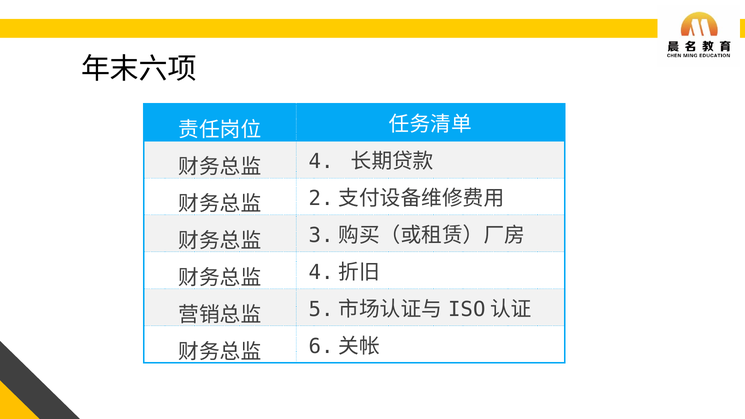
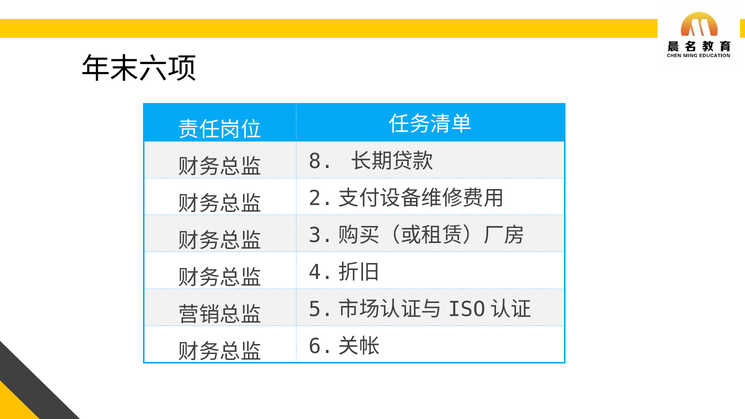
4: 4 -> 8
